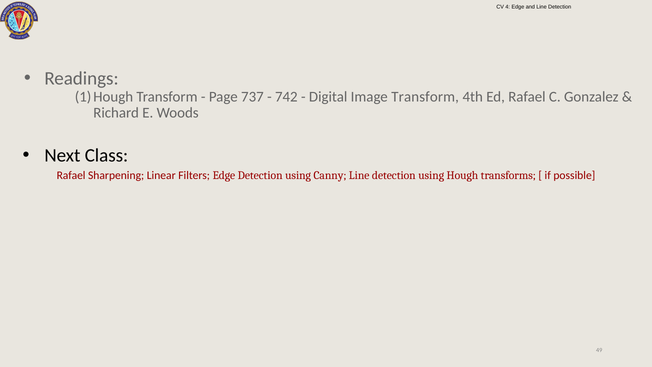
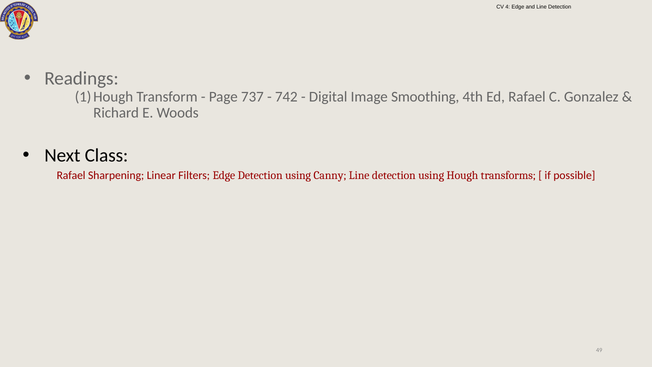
Image Transform: Transform -> Smoothing
